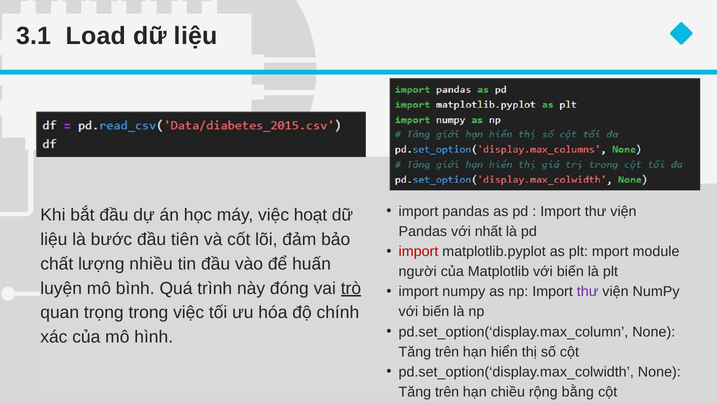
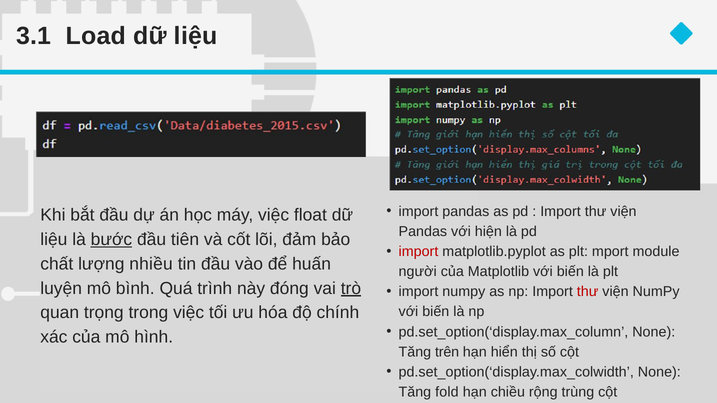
hoạt: hoạt -> float
nhất: nhất -> hiện
bước underline: none -> present
thư at (588, 292) colour: purple -> red
trên at (447, 392): trên -> fold
bằng: bằng -> trùng
